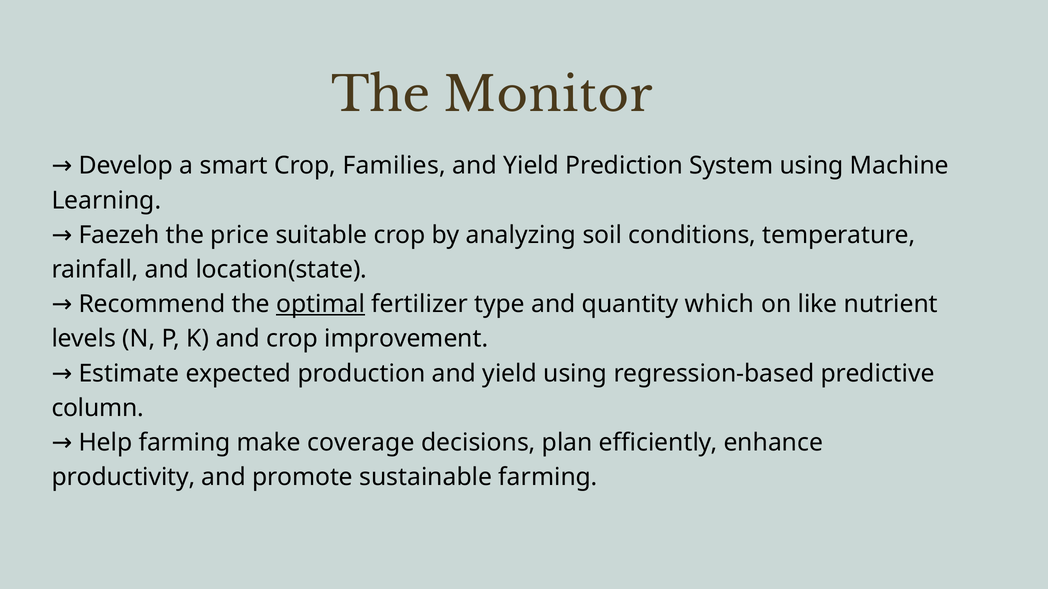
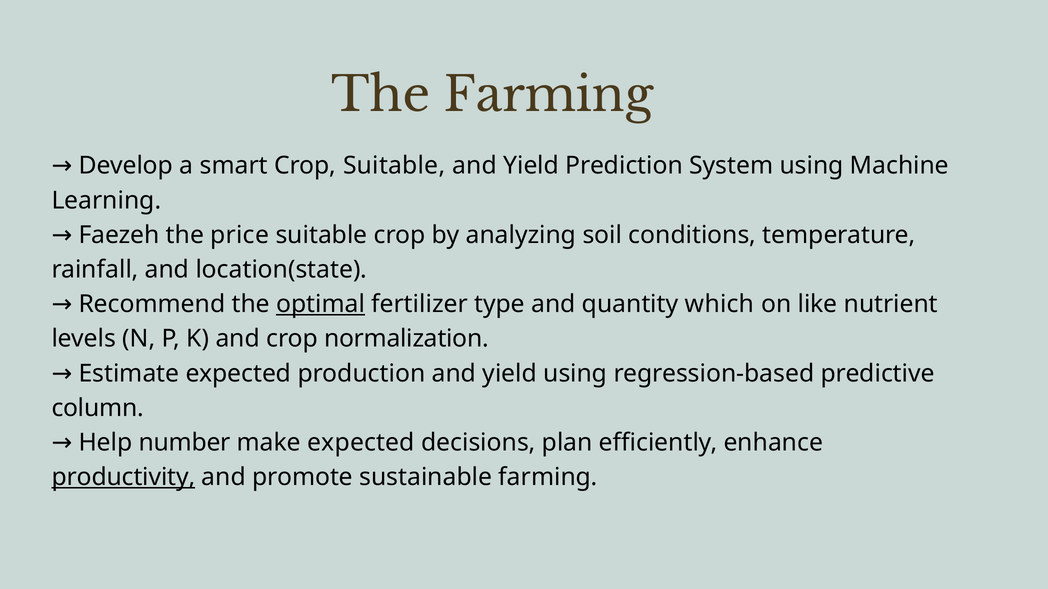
The Monitor: Monitor -> Farming
Crop Families: Families -> Suitable
improvement: improvement -> normalization
Help farming: farming -> number
make coverage: coverage -> expected
productivity underline: none -> present
